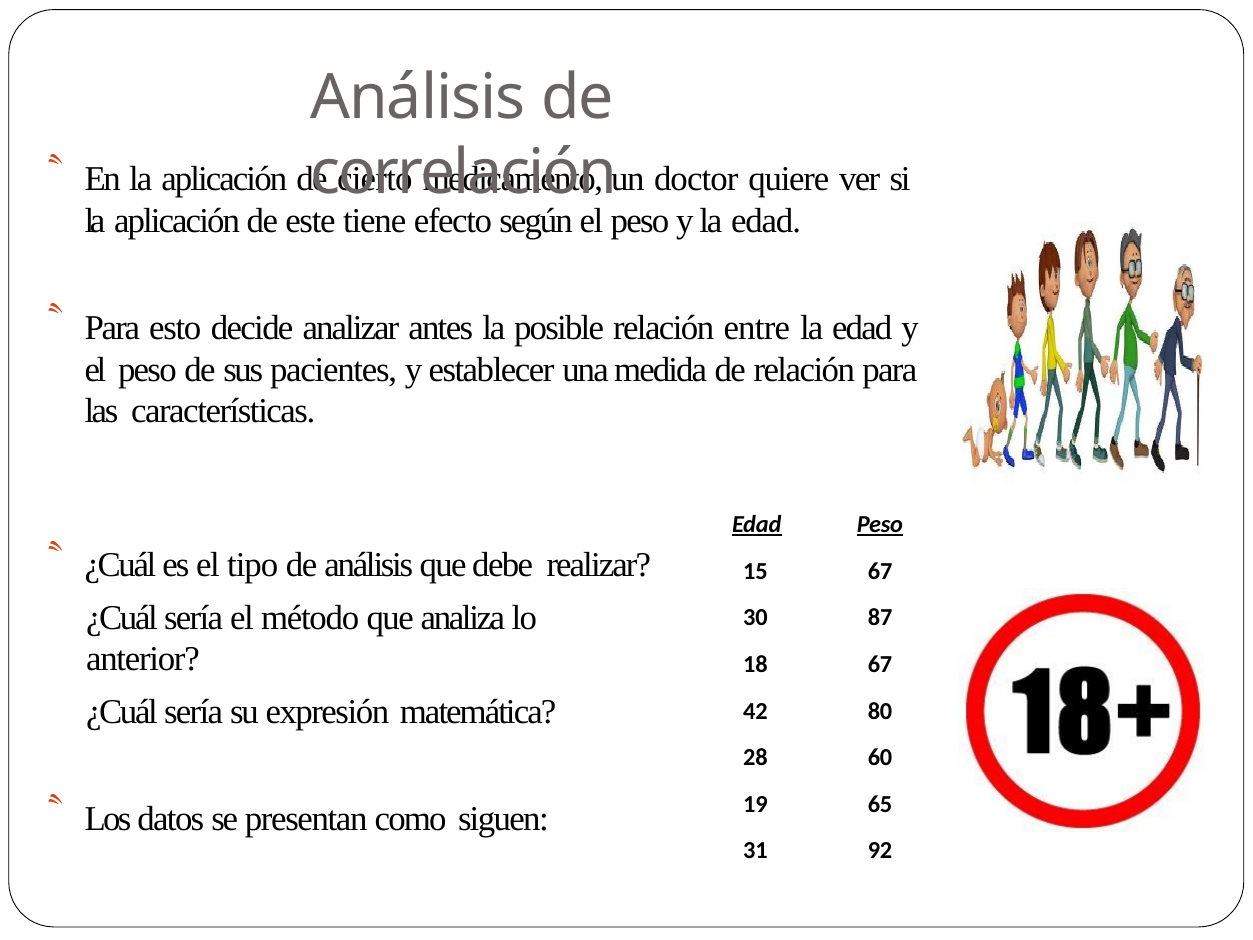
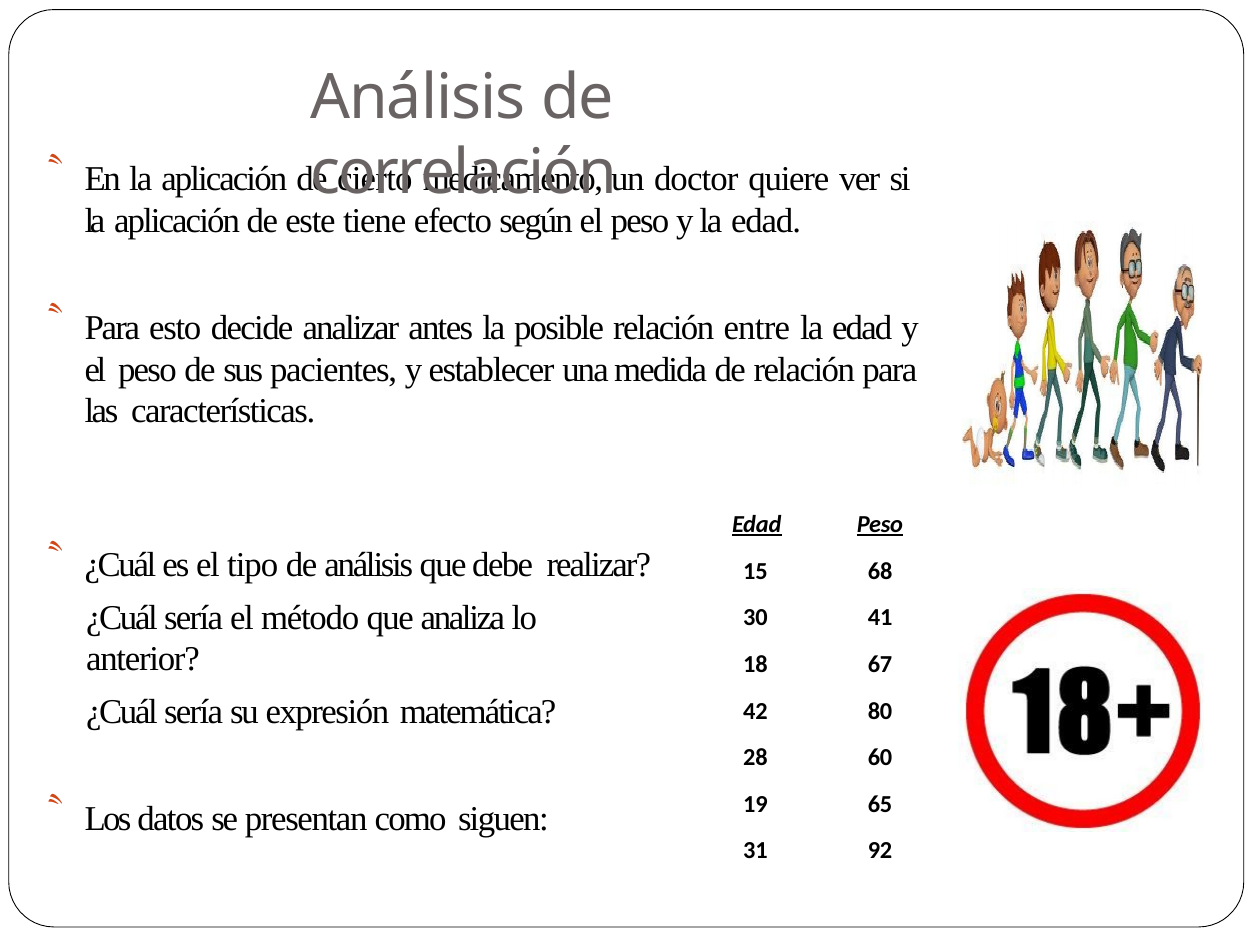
15 67: 67 -> 68
87: 87 -> 41
